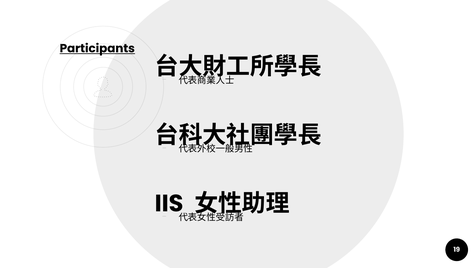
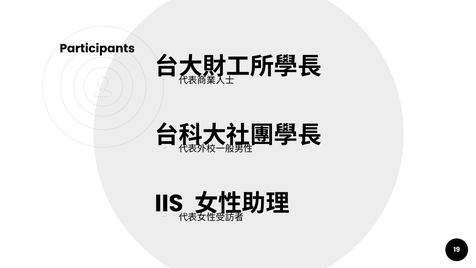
Participants underline: present -> none
